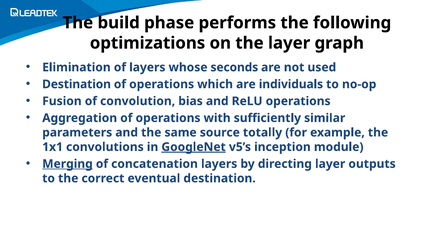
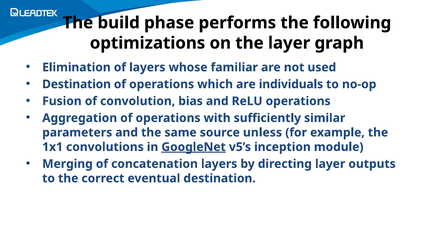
seconds: seconds -> familiar
totally: totally -> unless
Merging underline: present -> none
